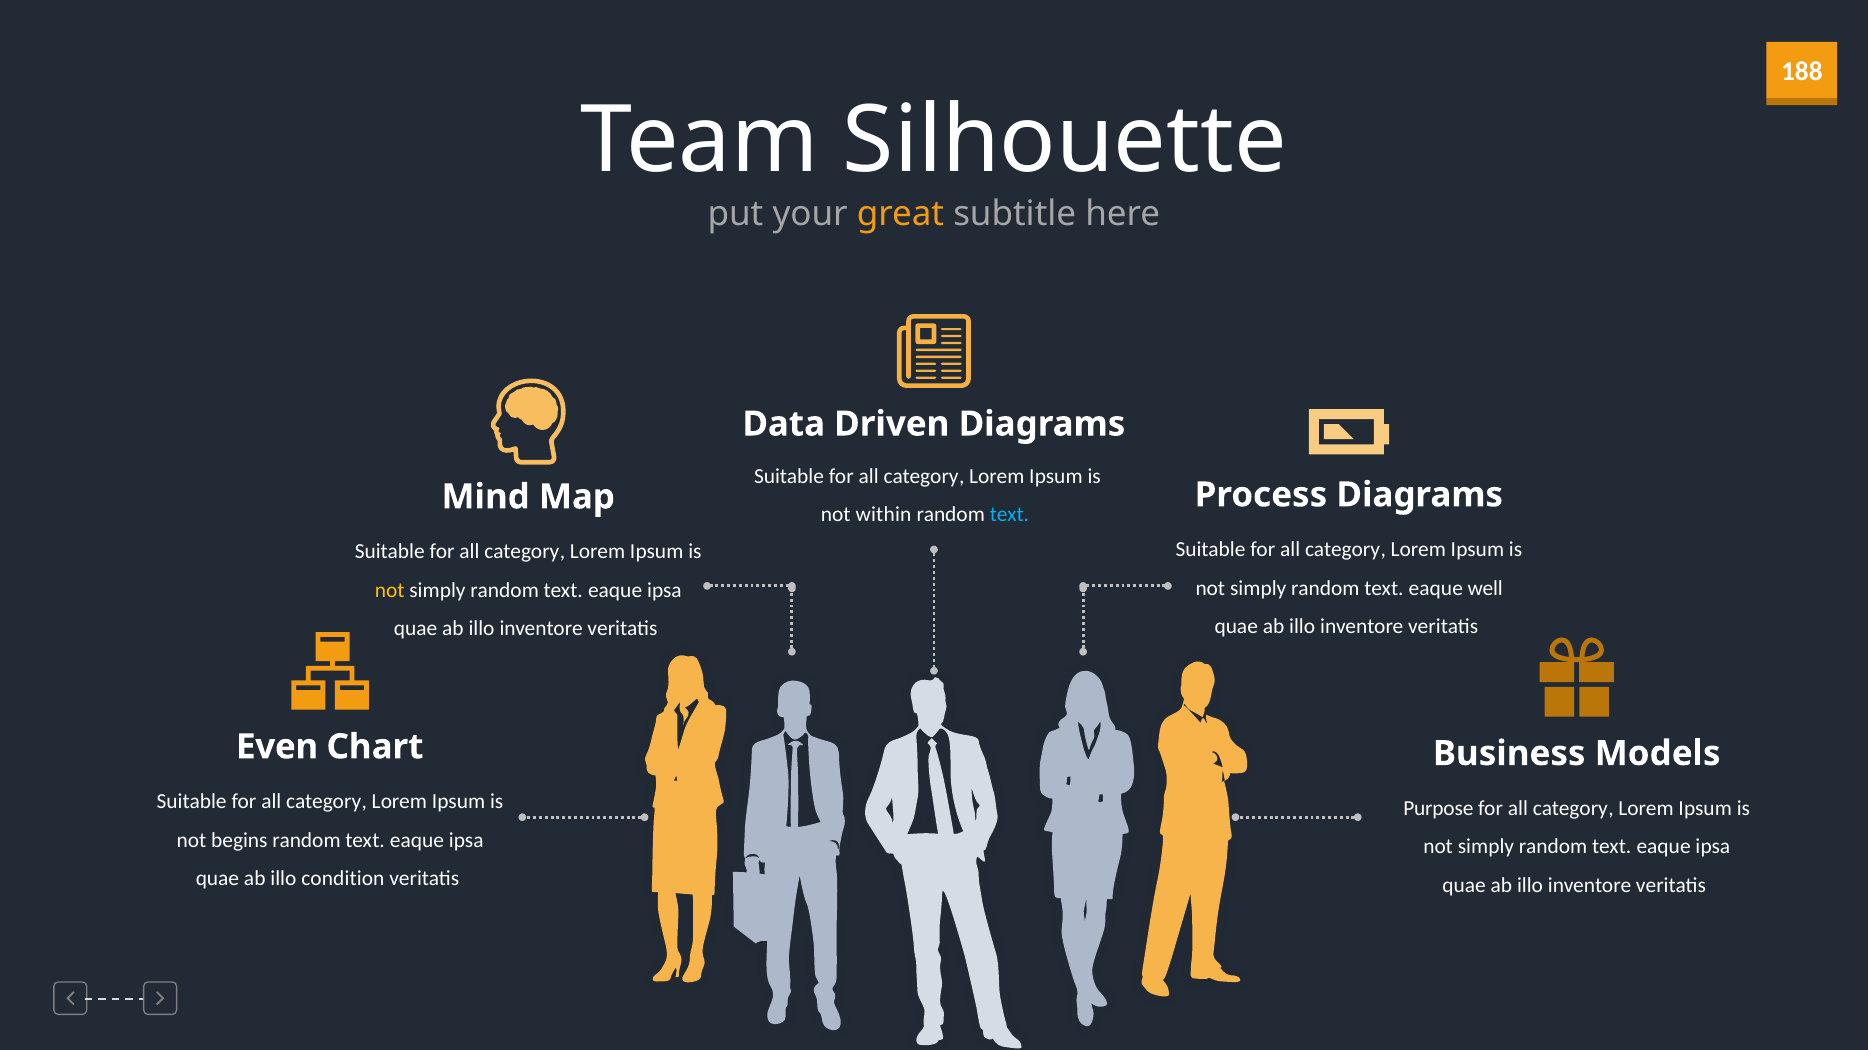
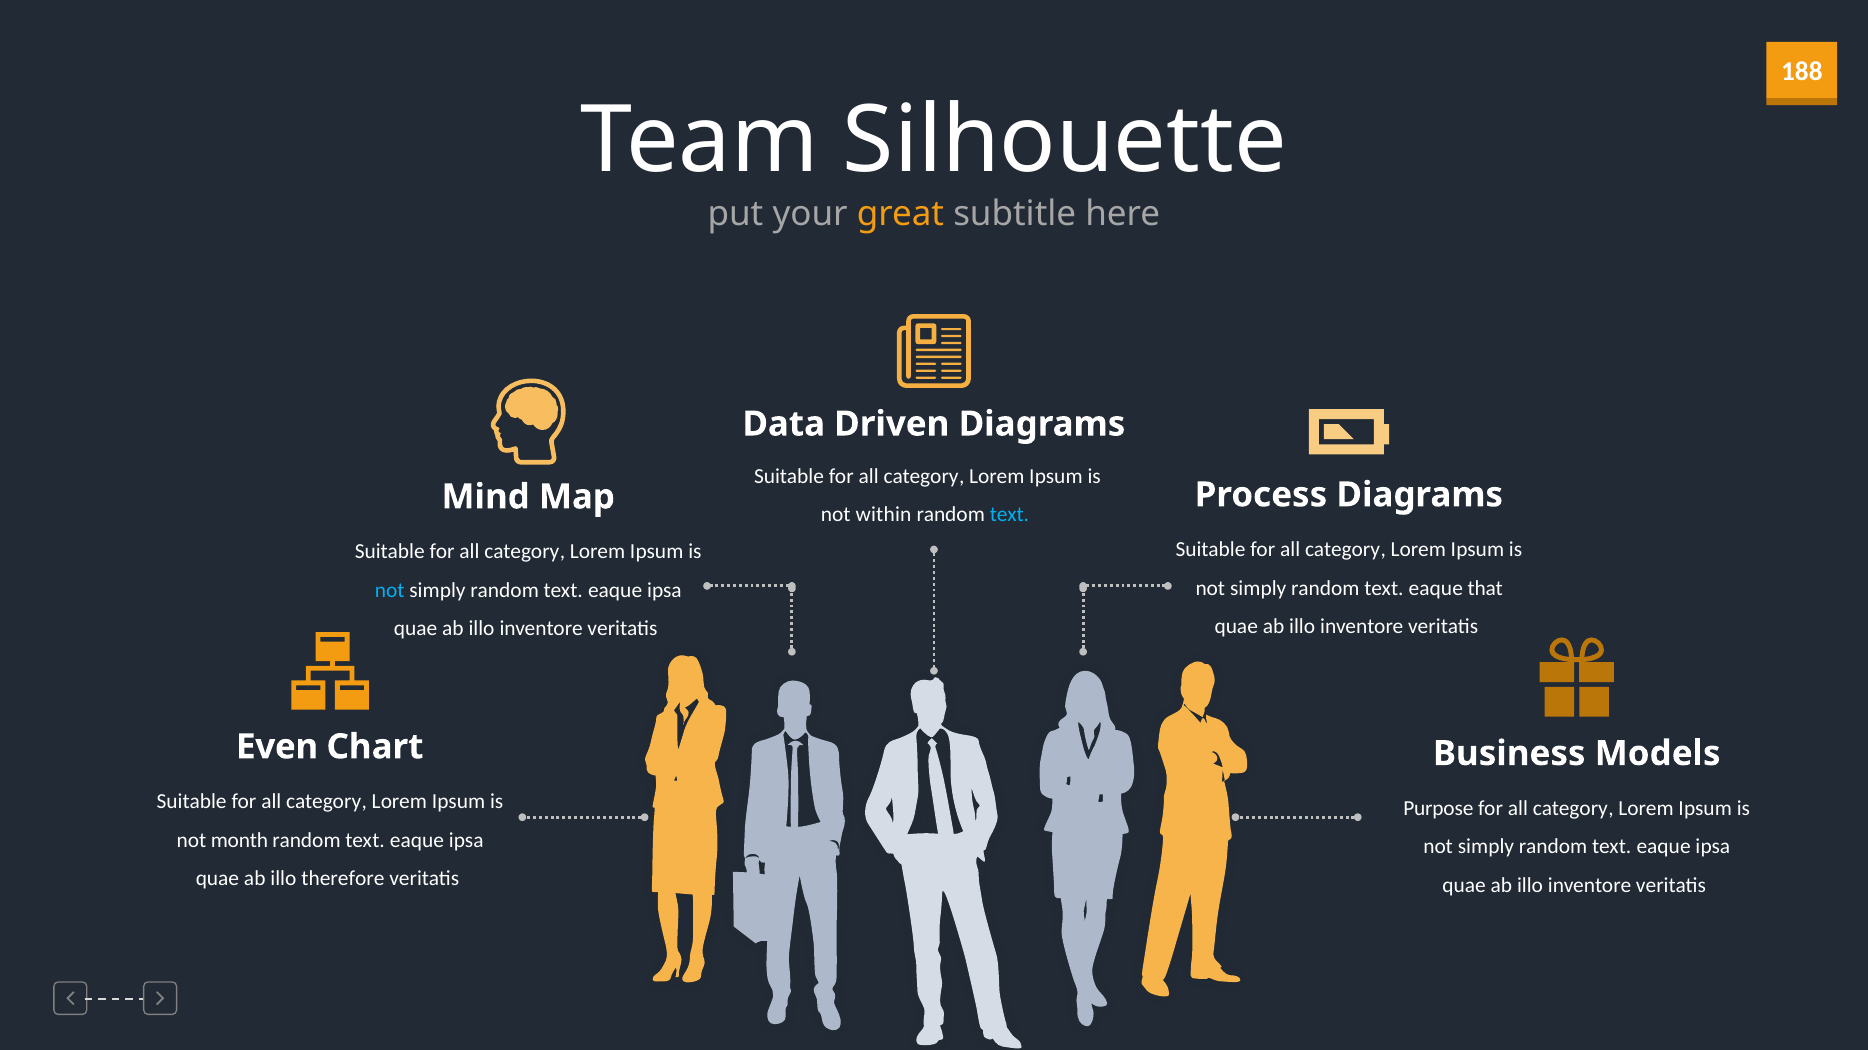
well: well -> that
not at (390, 591) colour: yellow -> light blue
begins: begins -> month
condition: condition -> therefore
